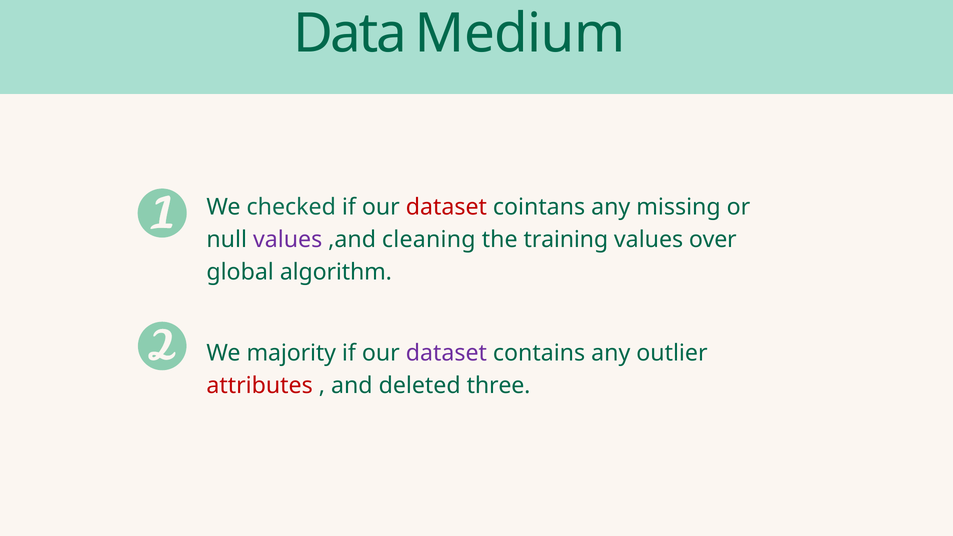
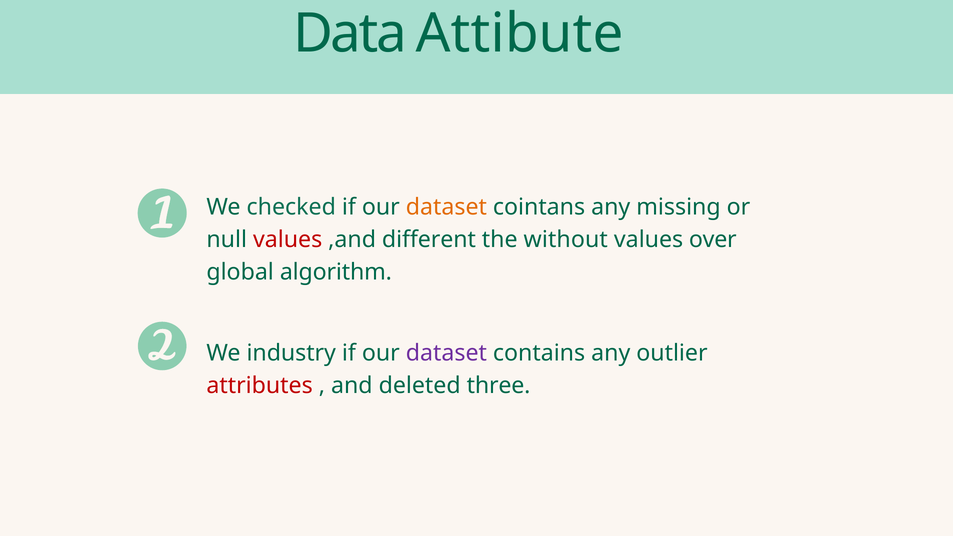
Medium: Medium -> Attibute
dataset at (446, 207) colour: red -> orange
values at (288, 240) colour: purple -> red
cleaning: cleaning -> different
training: training -> without
majority: majority -> industry
